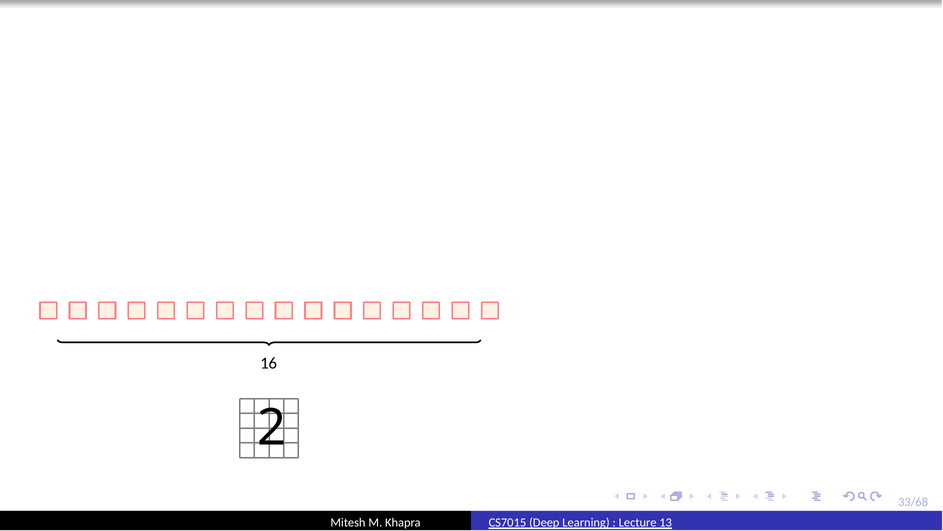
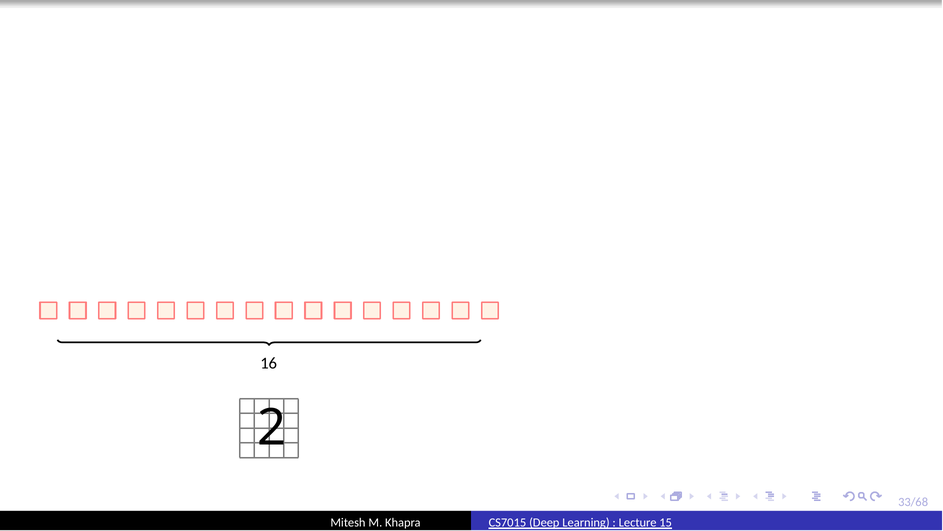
13: 13 -> 15
